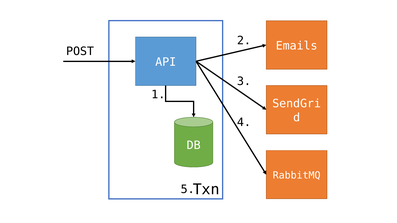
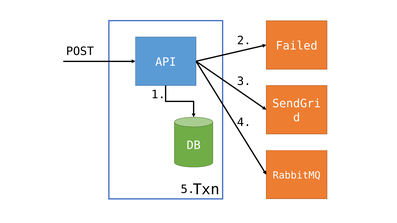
Emails: Emails -> Failed
